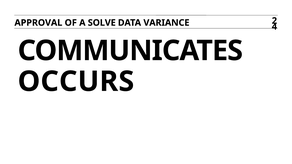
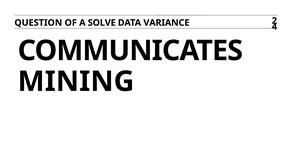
APPROVAL: APPROVAL -> QUESTION
OCCURS: OCCURS -> MINING
